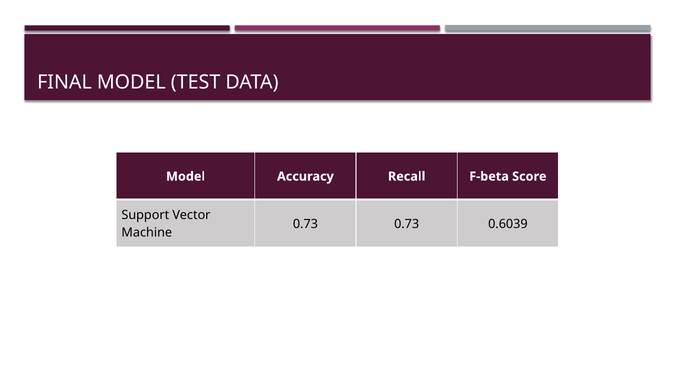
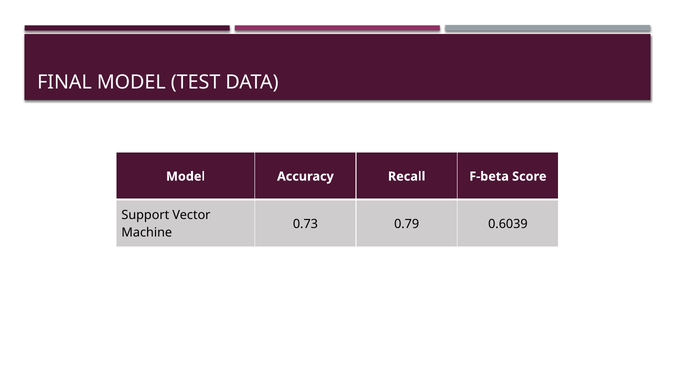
0.73 0.73: 0.73 -> 0.79
